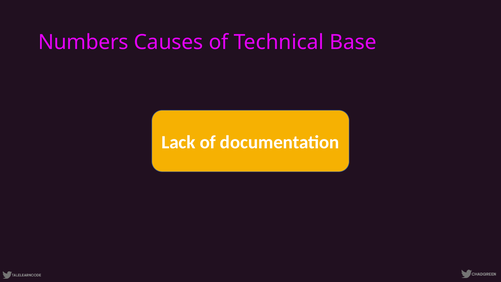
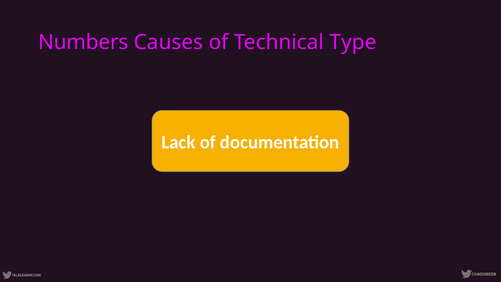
Base: Base -> Type
